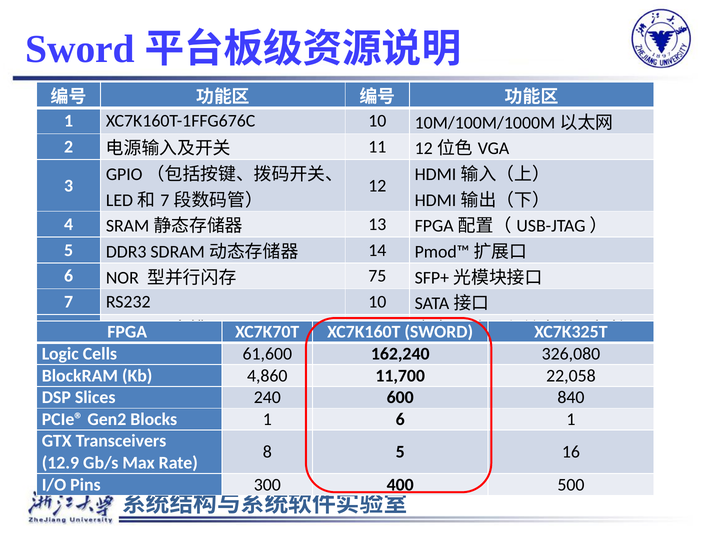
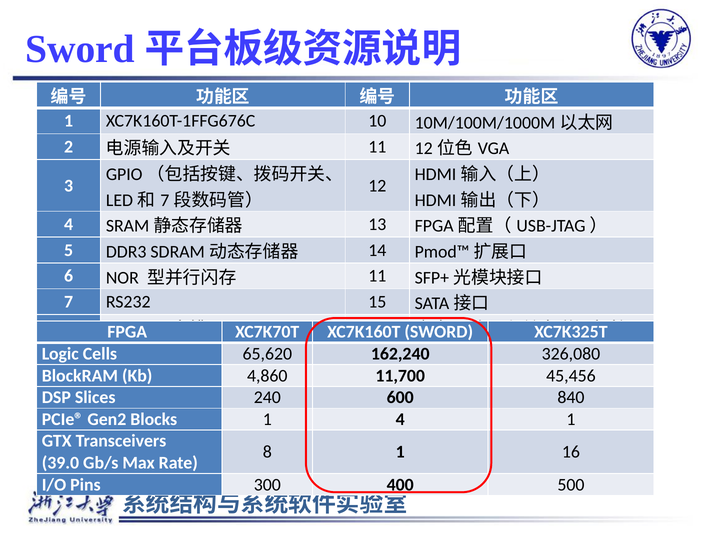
75 at (377, 276): 75 -> 11
RS232 10: 10 -> 15
61,600: 61,600 -> 65,620
22,058: 22,058 -> 45,456
1 6: 6 -> 4
8 5: 5 -> 1
12.9: 12.9 -> 39.0
